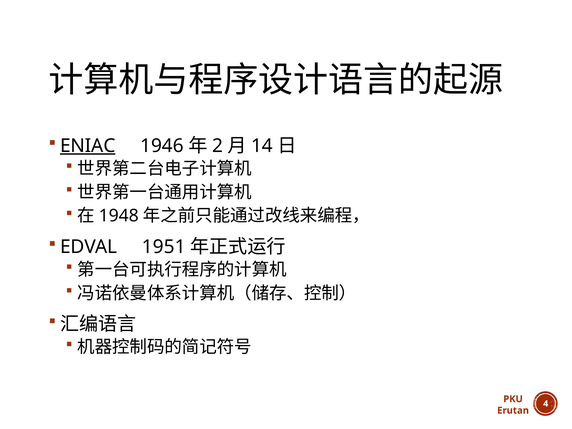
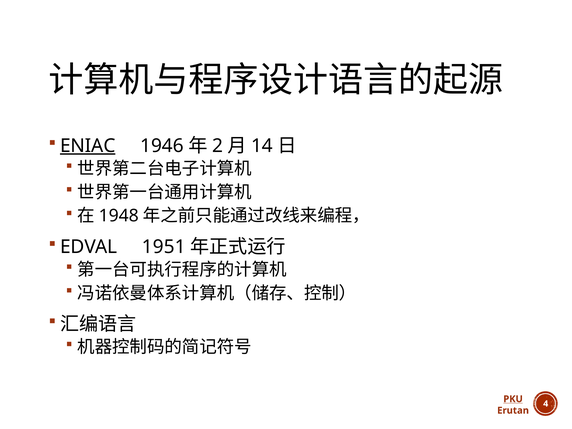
PKU underline: none -> present
